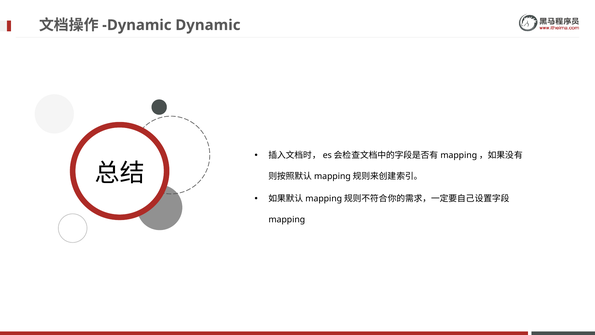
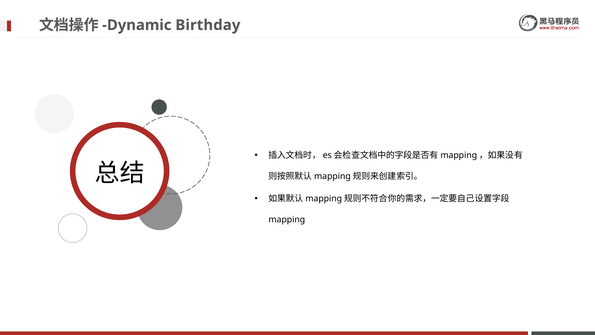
Dynamic at (208, 25): Dynamic -> Birthday
